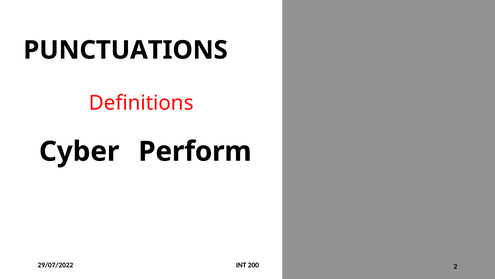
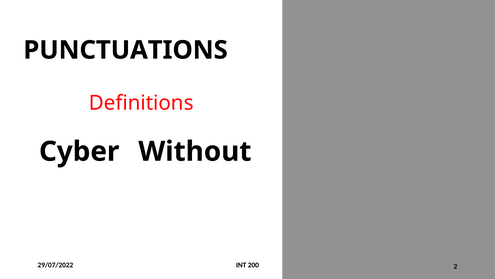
Perform: Perform -> Without
